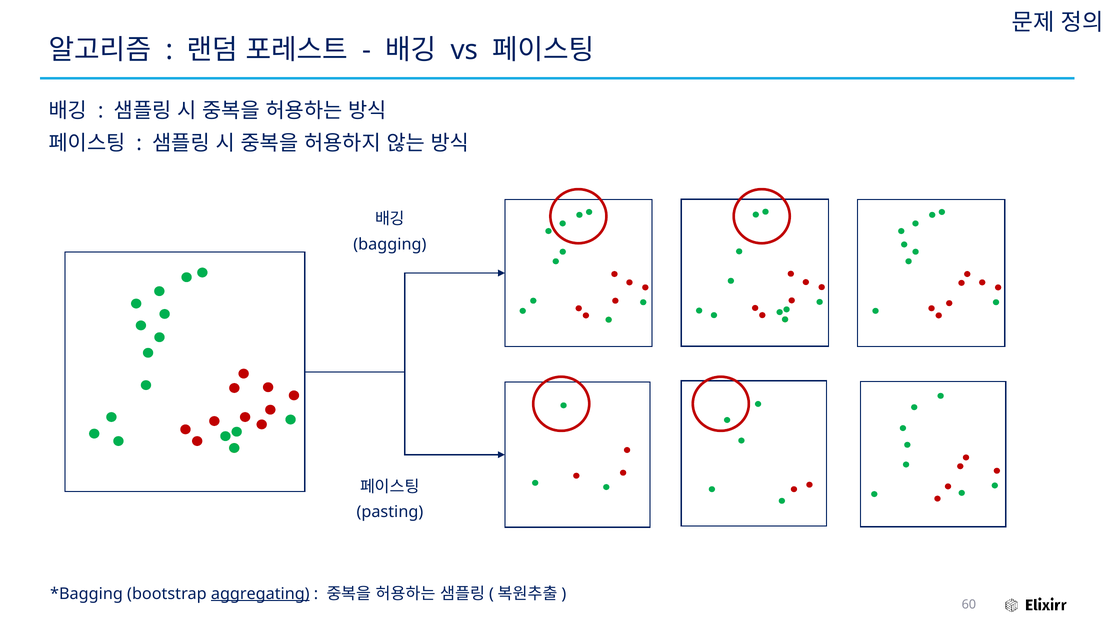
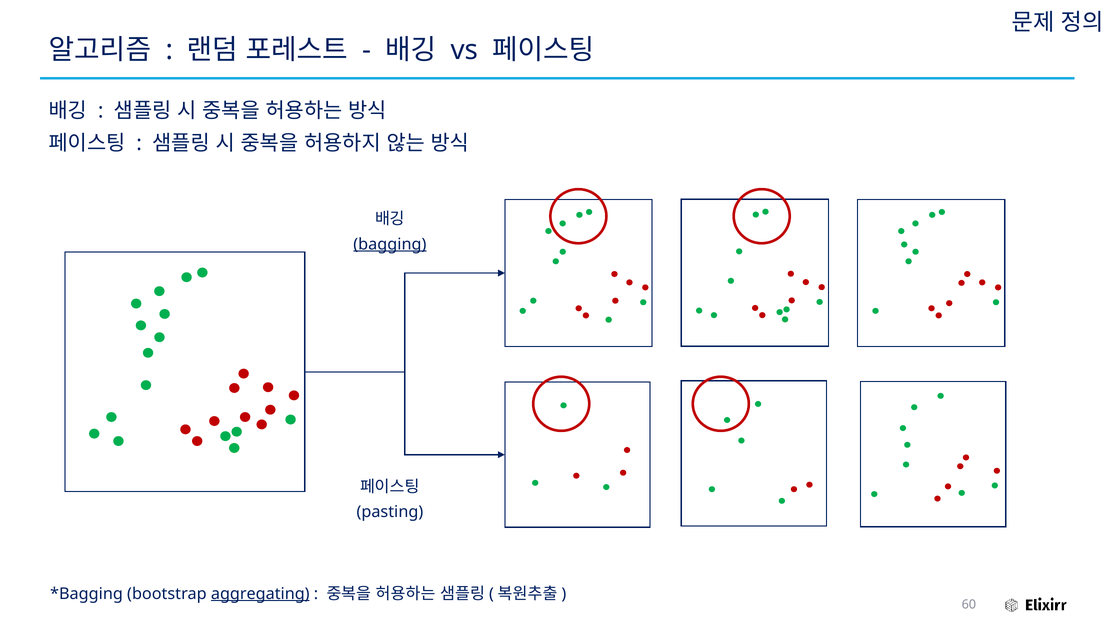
bagging underline: none -> present
